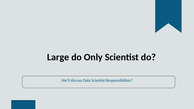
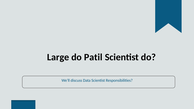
Only: Only -> Patil
